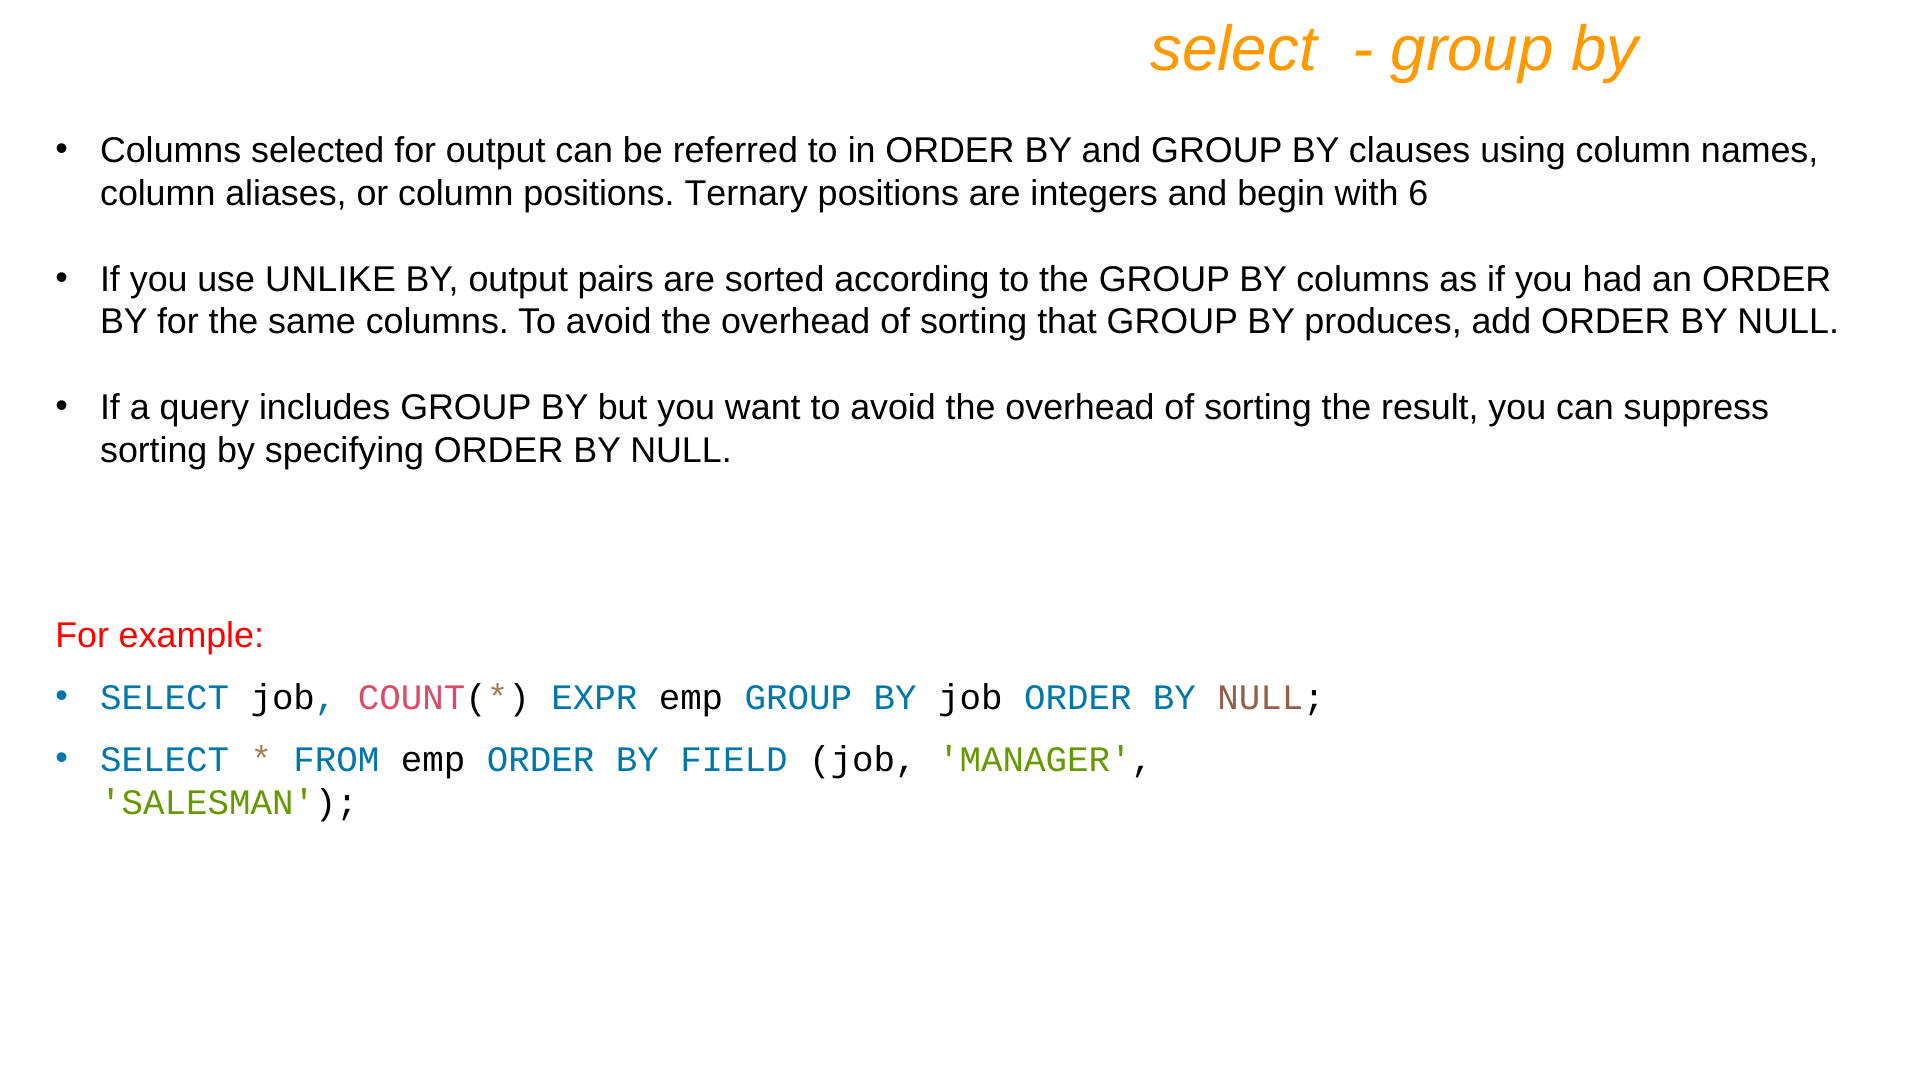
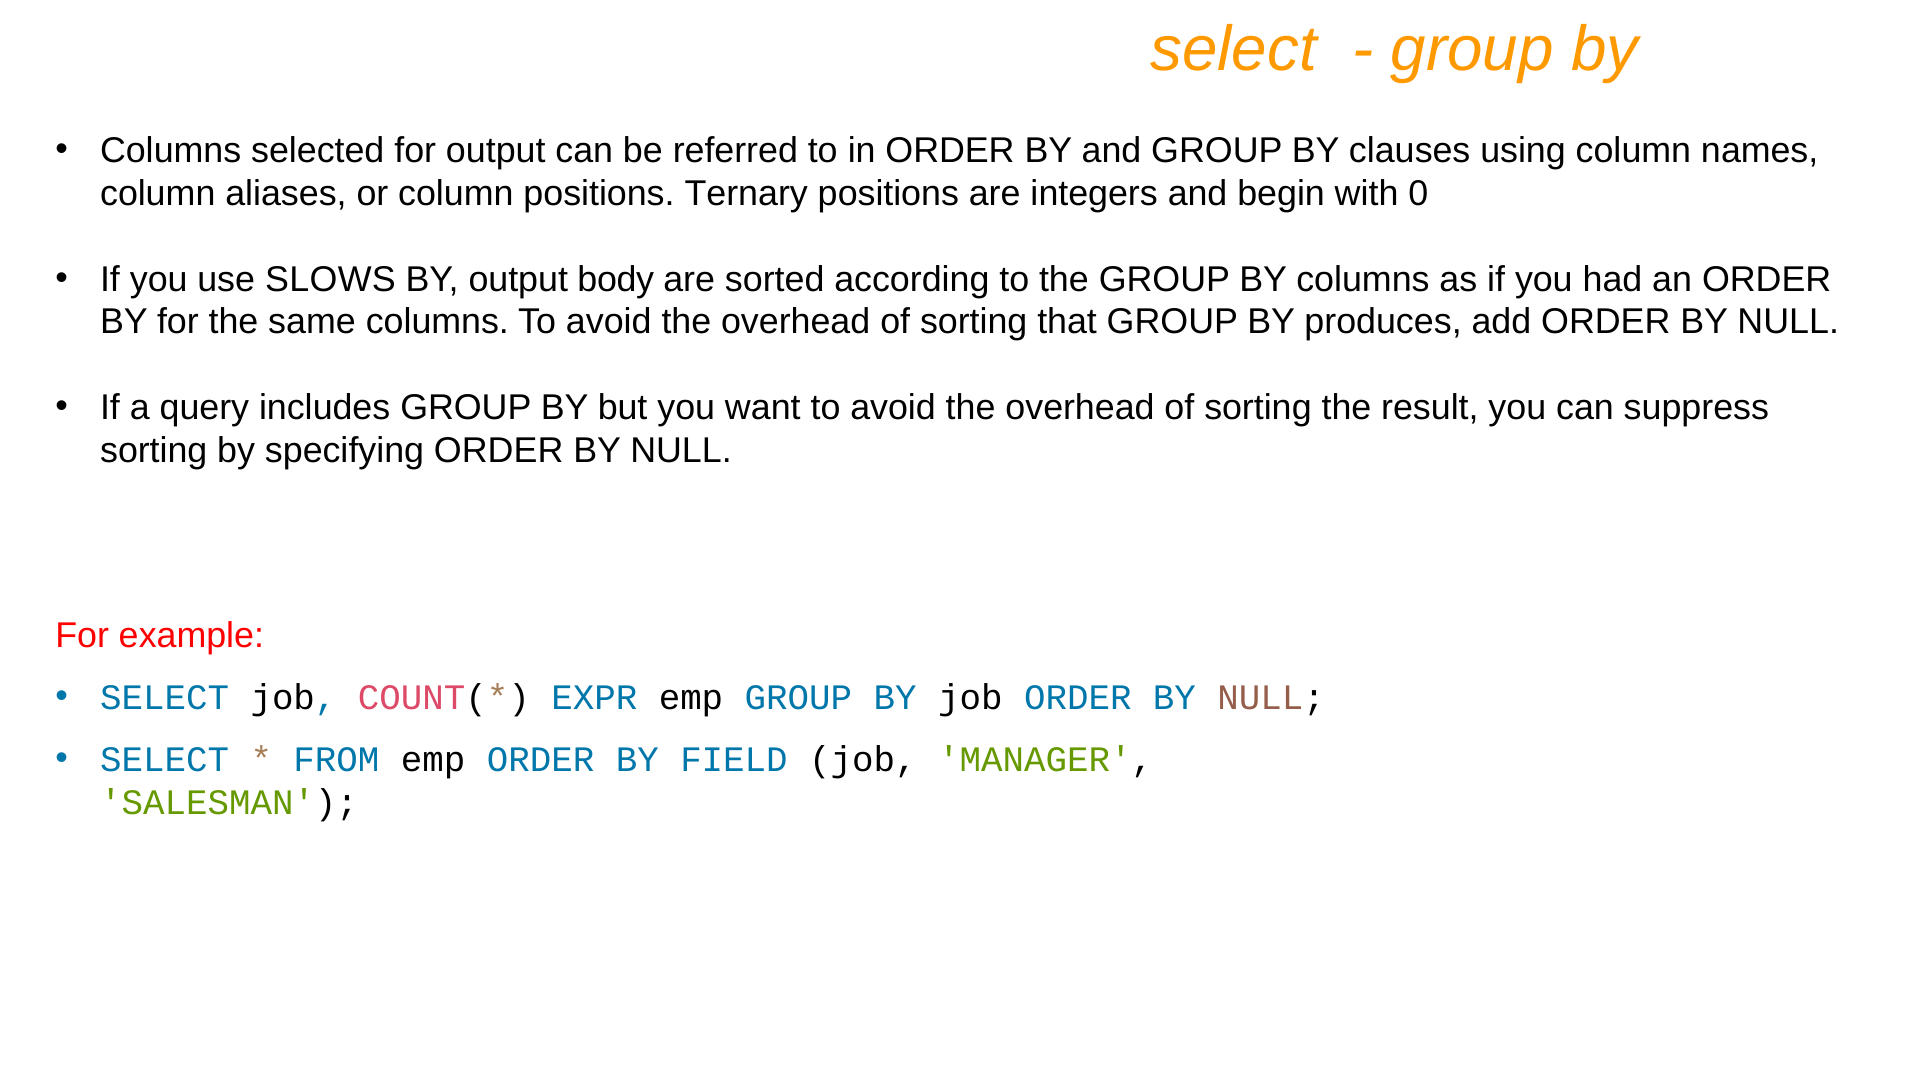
6: 6 -> 0
UNLIKE: UNLIKE -> SLOWS
pairs: pairs -> body
